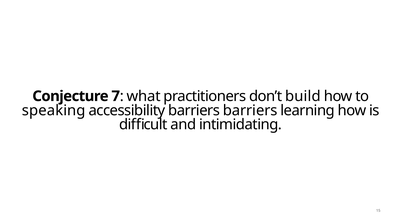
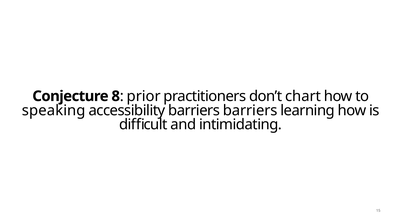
7: 7 -> 8
what: what -> prior
build: build -> chart
